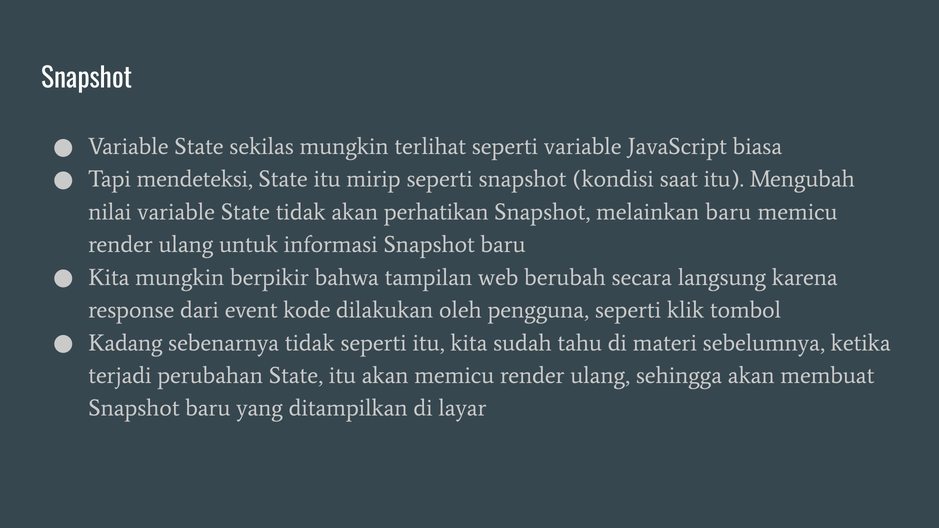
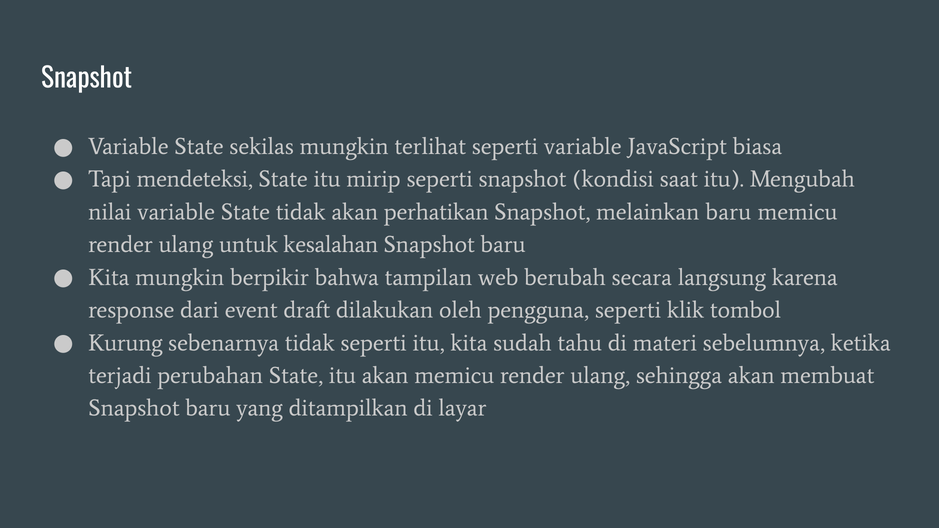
informasi: informasi -> kesalahan
kode: kode -> draft
Kadang: Kadang -> Kurung
